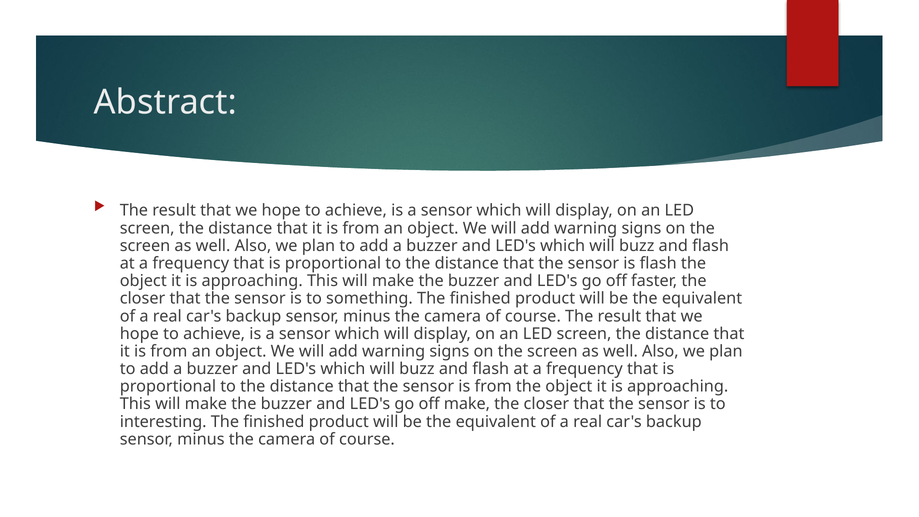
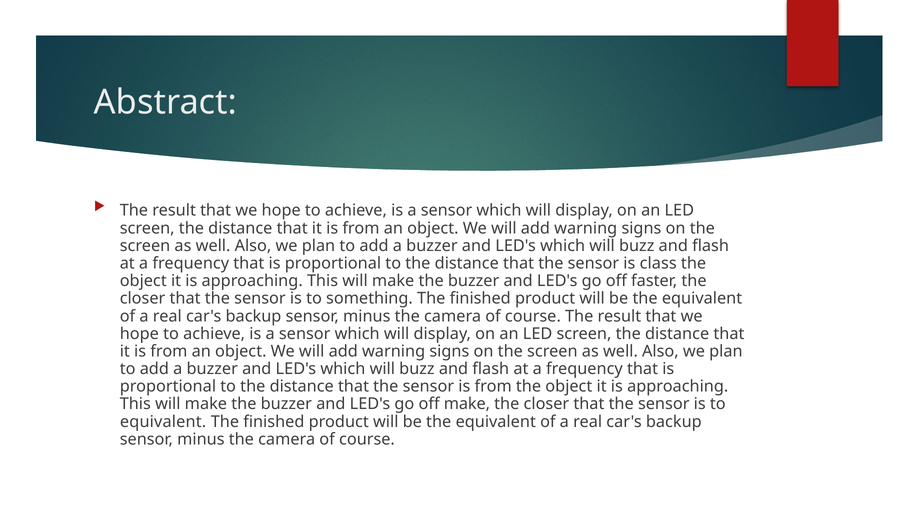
is flash: flash -> class
interesting at (163, 422): interesting -> equivalent
